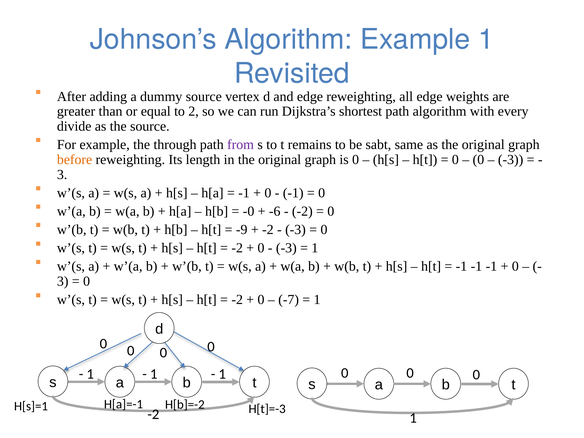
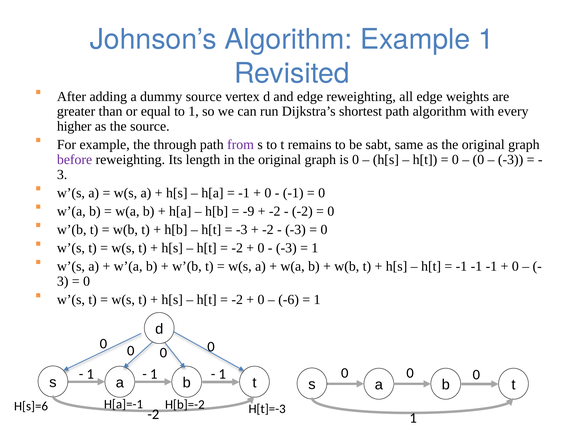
to 2: 2 -> 1
divide: divide -> higher
before colour: orange -> purple
-0: -0 -> -9
-6 at (275, 211): -6 -> -2
-9 at (242, 230): -9 -> -3
-7: -7 -> -6
H[s]=1: H[s]=1 -> H[s]=6
